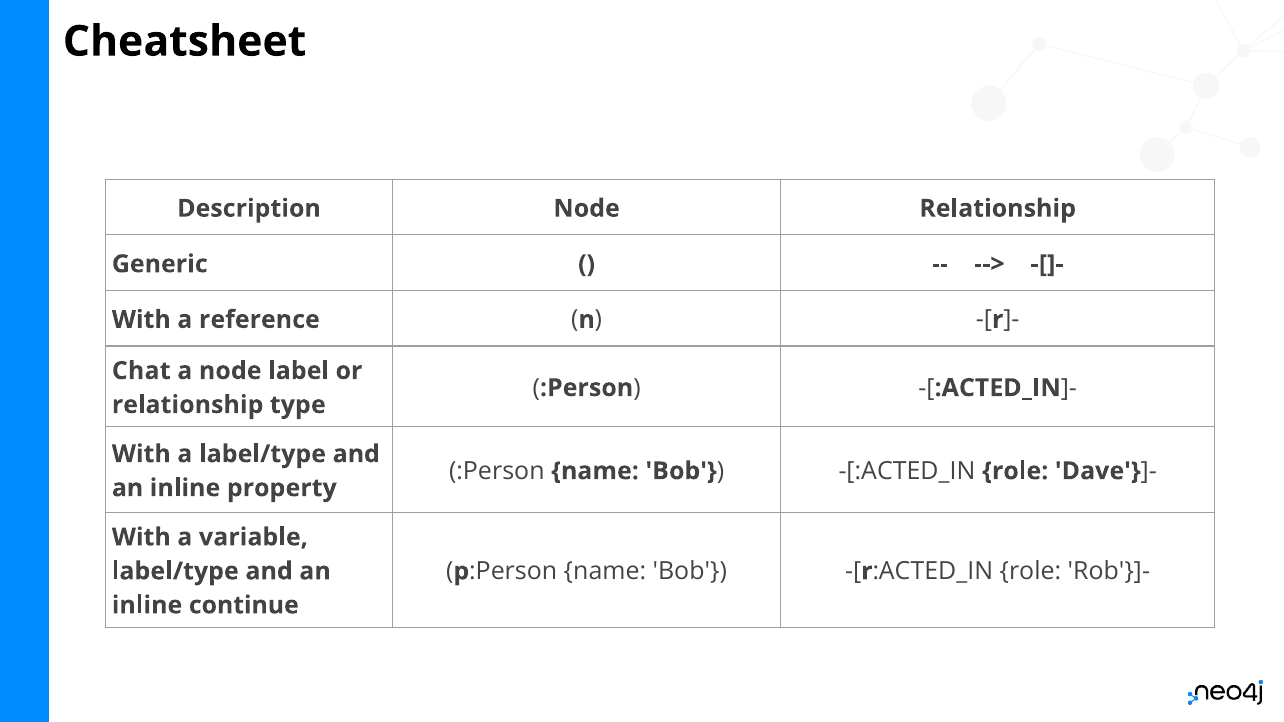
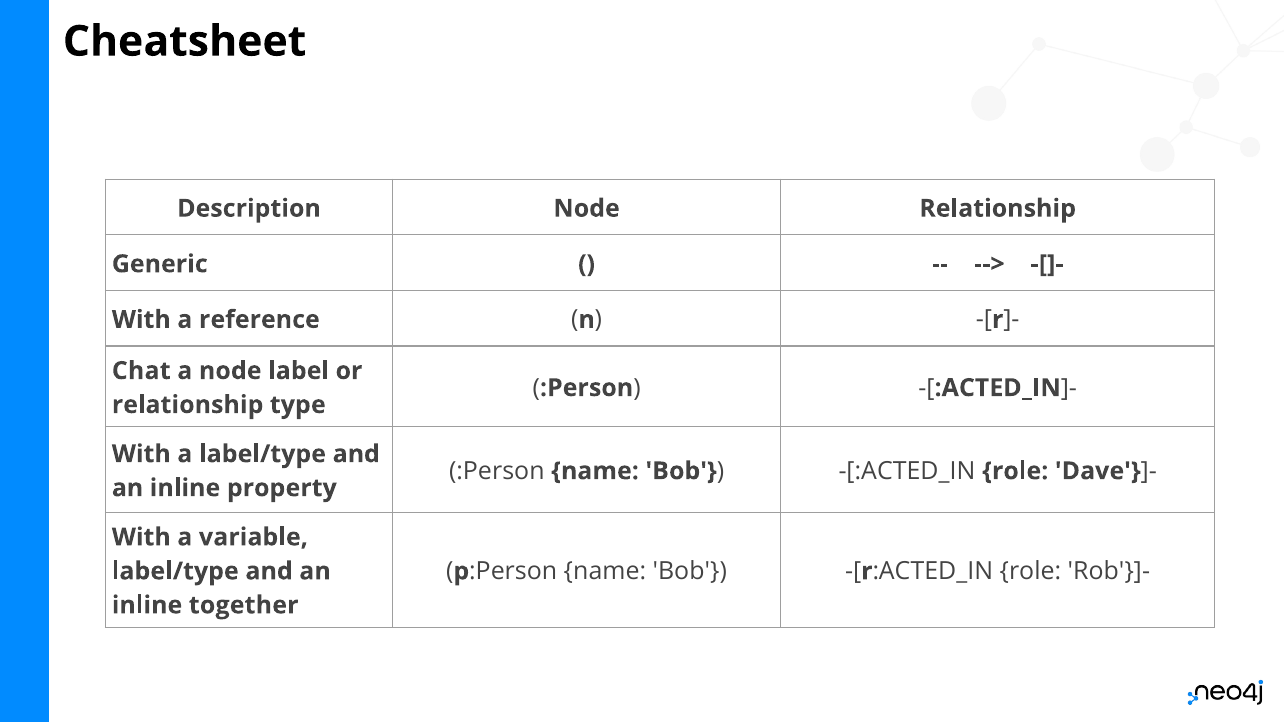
continue: continue -> together
